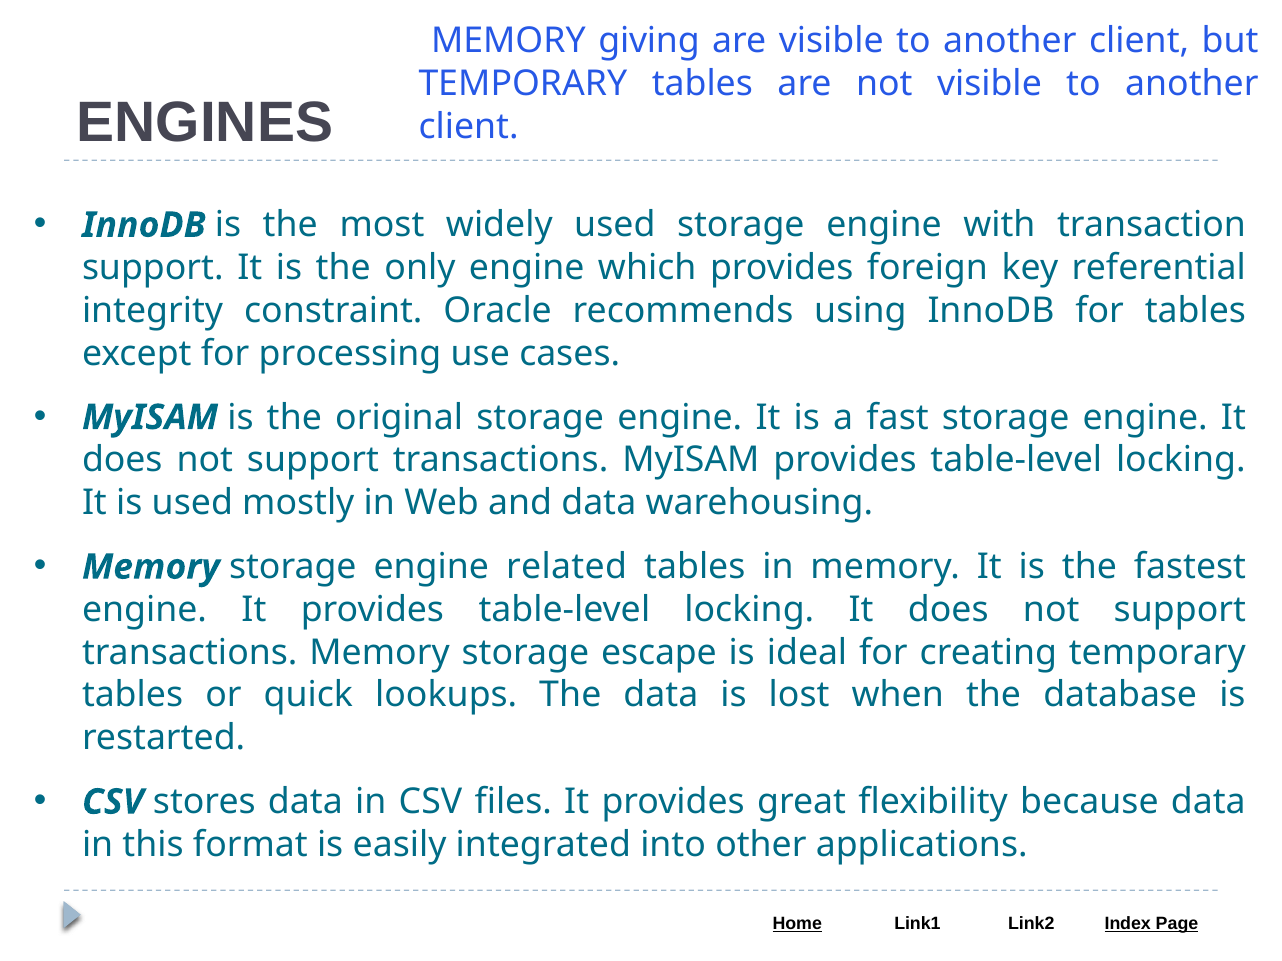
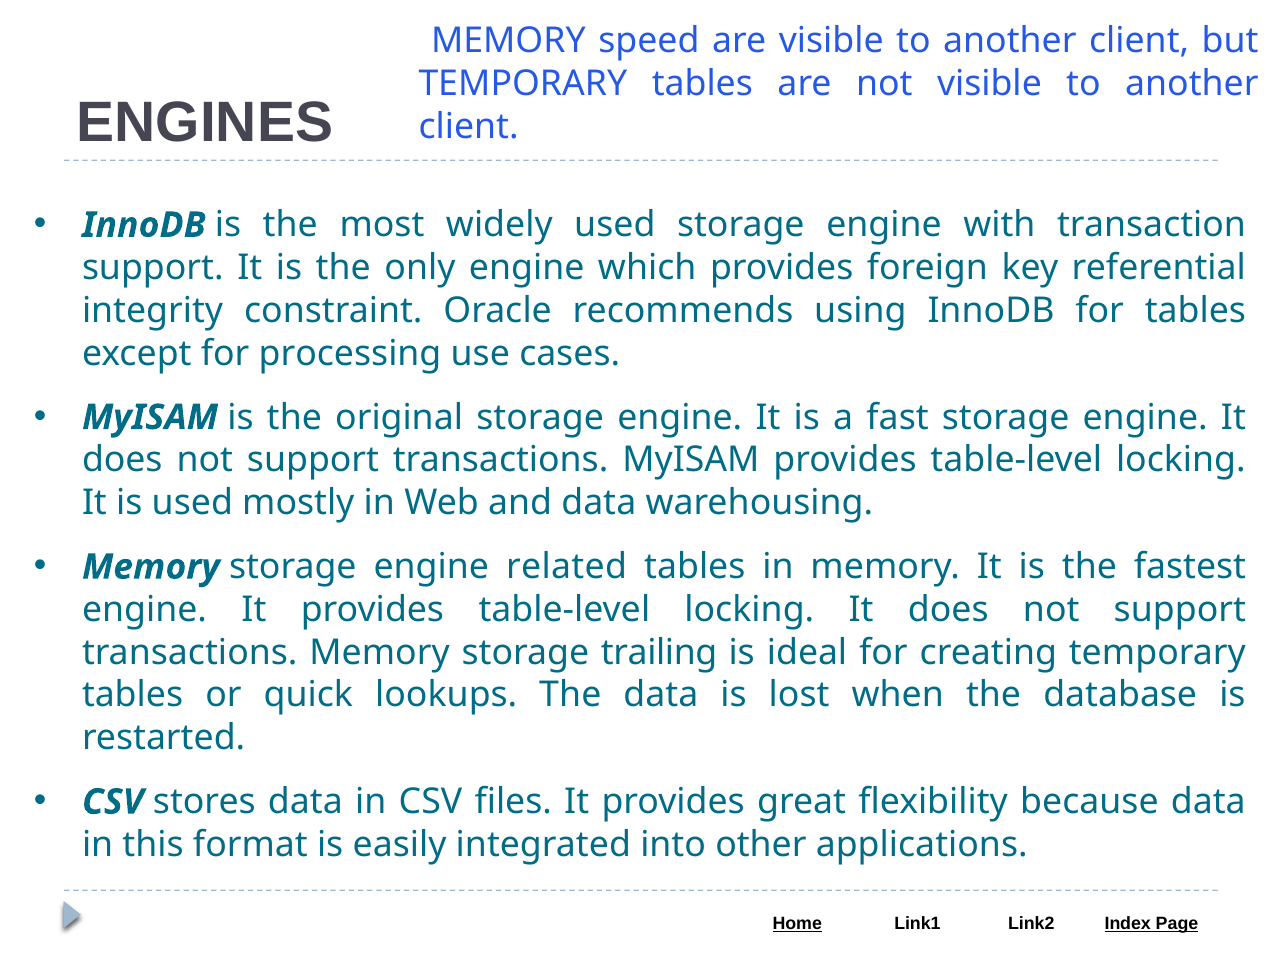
giving: giving -> speed
escape: escape -> trailing
